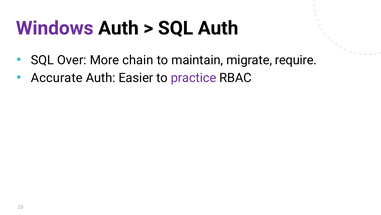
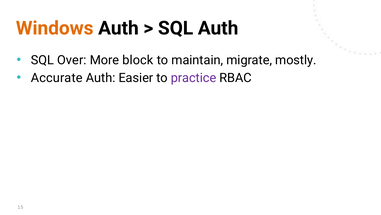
Windows colour: purple -> orange
chain: chain -> block
require: require -> mostly
